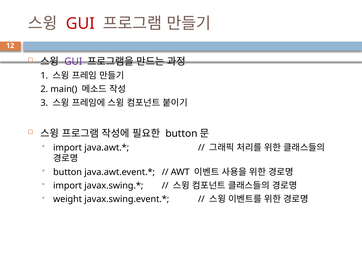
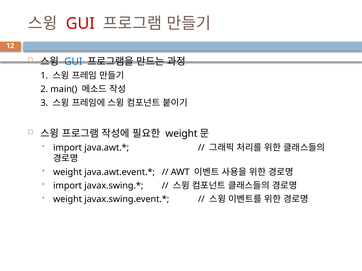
GUI at (73, 62) colour: purple -> blue
button at (181, 134): button -> weight
button at (68, 172): button -> weight
